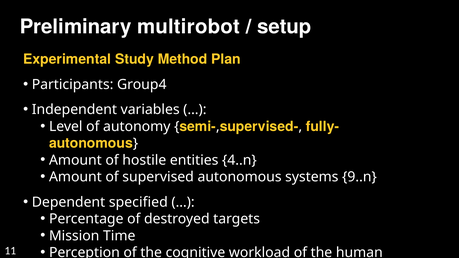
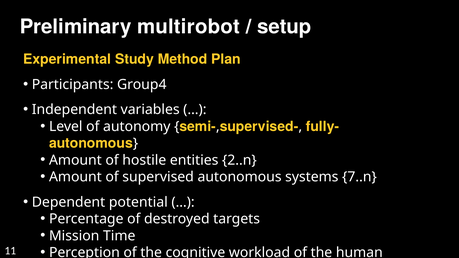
4..n: 4..n -> 2..n
9..n: 9..n -> 7..n
specified: specified -> potential
